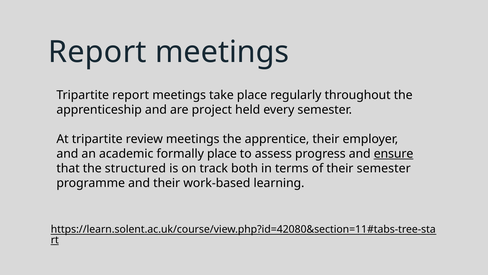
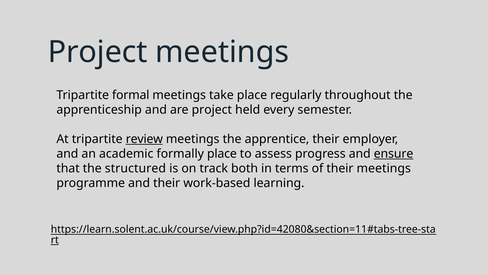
Report at (97, 52): Report -> Project
Tripartite report: report -> formal
review underline: none -> present
their semester: semester -> meetings
